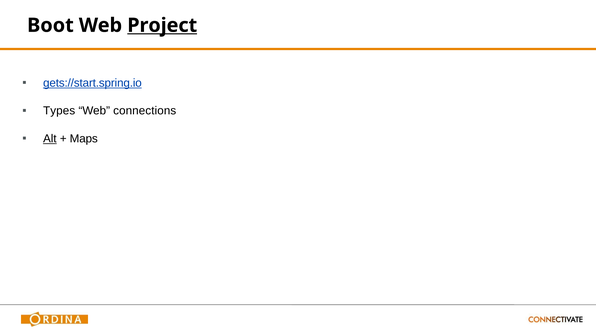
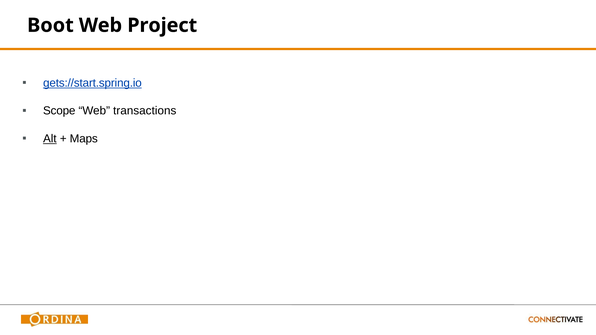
Project underline: present -> none
Types: Types -> Scope
connections: connections -> transactions
